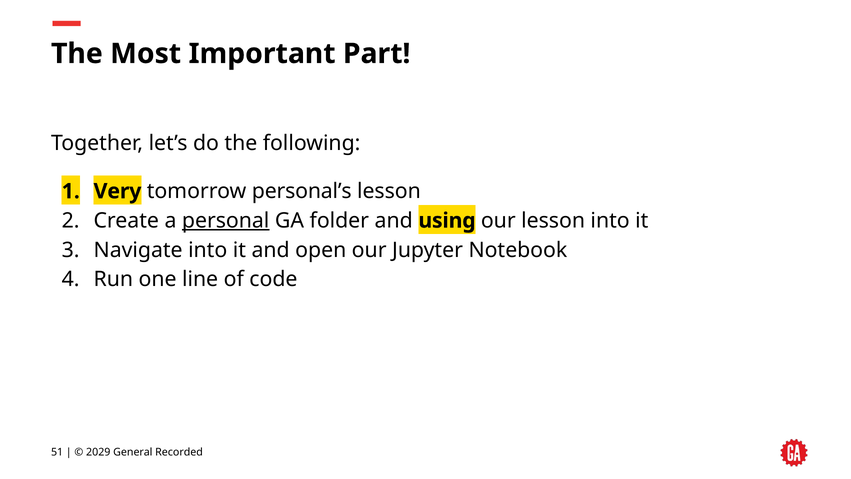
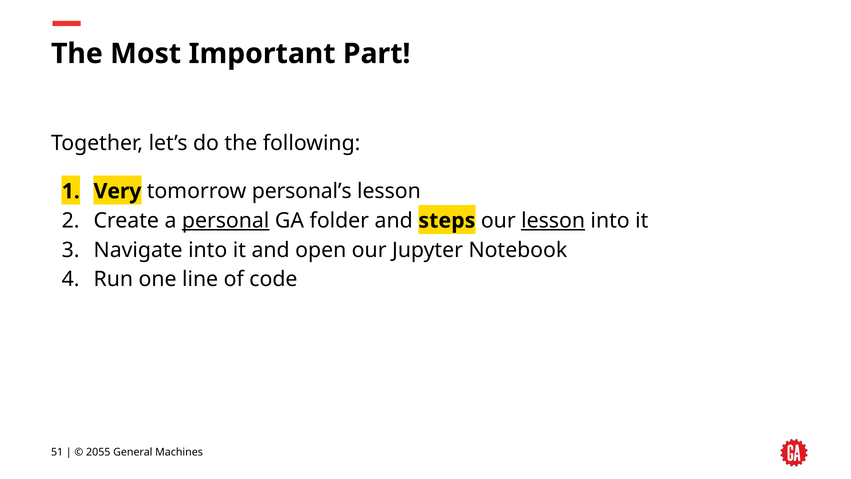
using: using -> steps
lesson at (553, 221) underline: none -> present
2029: 2029 -> 2055
Recorded: Recorded -> Machines
